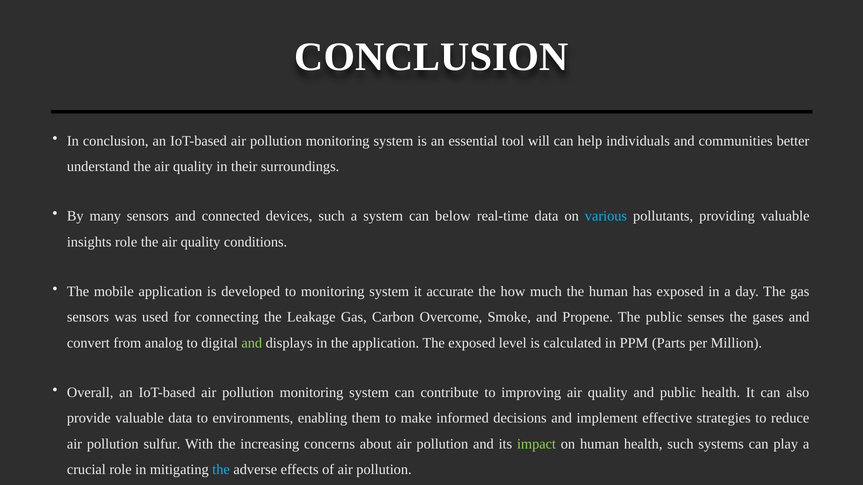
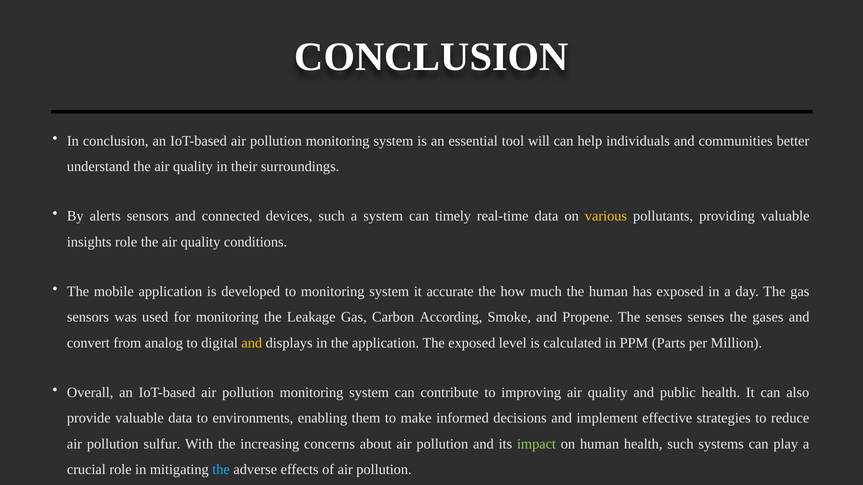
many: many -> alerts
below: below -> timely
various colour: light blue -> yellow
for connecting: connecting -> monitoring
Overcome: Overcome -> According
The public: public -> senses
and at (252, 343) colour: light green -> yellow
